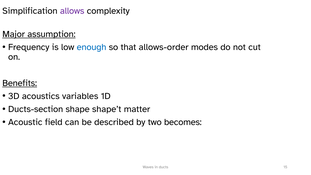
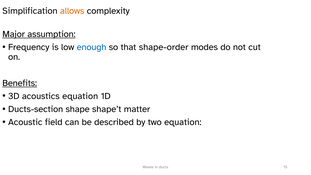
allows colour: purple -> orange
allows-order: allows-order -> shape-order
acoustics variables: variables -> equation
two becomes: becomes -> equation
